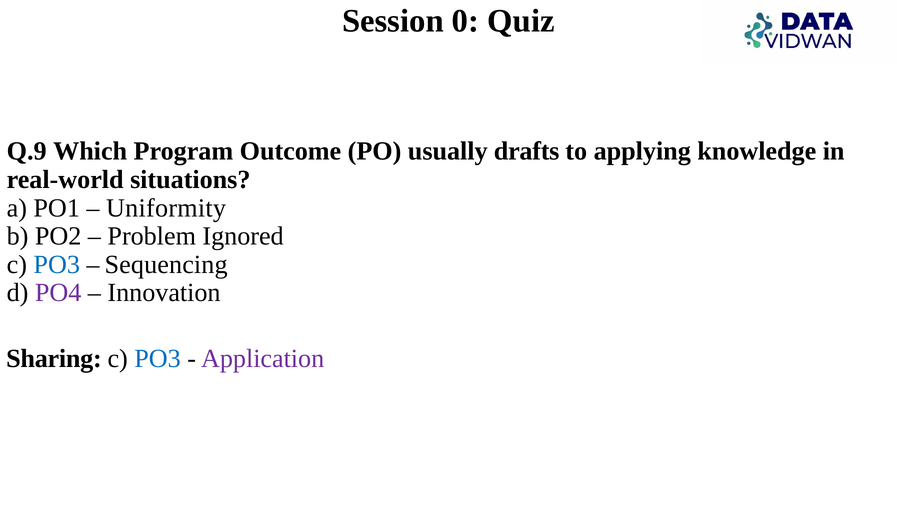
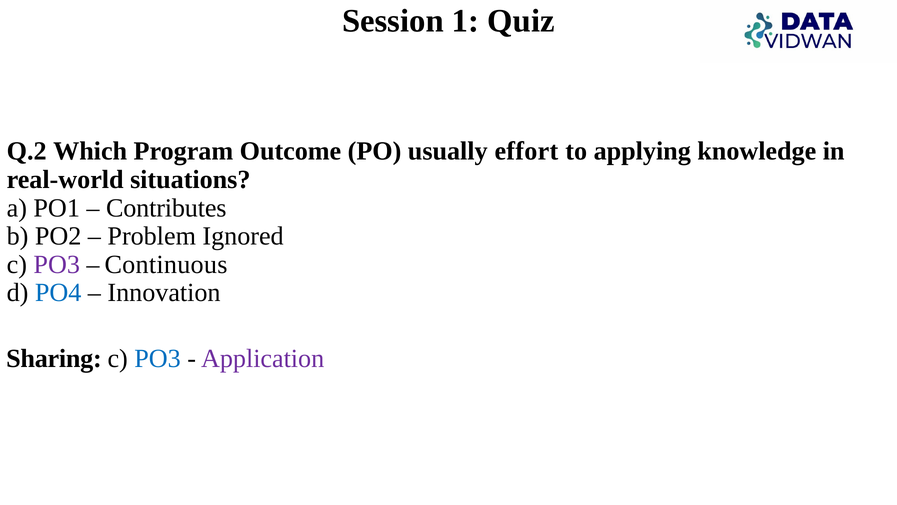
0: 0 -> 1
Q.9: Q.9 -> Q.2
drafts: drafts -> effort
Uniformity: Uniformity -> Contributes
PO3 at (57, 264) colour: blue -> purple
Sequencing: Sequencing -> Continuous
PO4 colour: purple -> blue
